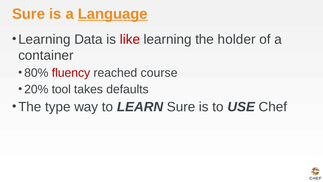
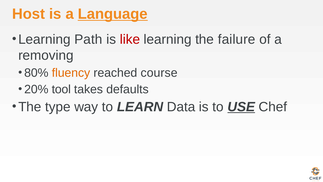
Sure at (29, 14): Sure -> Host
Data: Data -> Path
holder: holder -> failure
container: container -> removing
fluency colour: red -> orange
LEARN Sure: Sure -> Data
USE underline: none -> present
